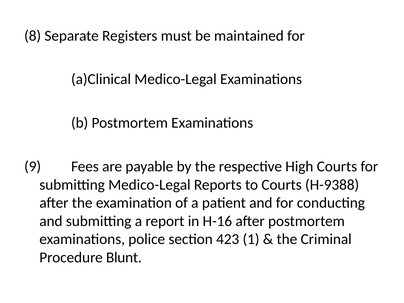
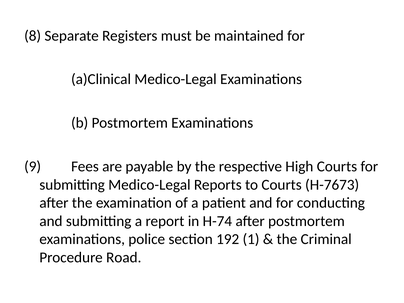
H-9388: H-9388 -> H-7673
H-16: H-16 -> H-74
423: 423 -> 192
Blunt: Blunt -> Road
